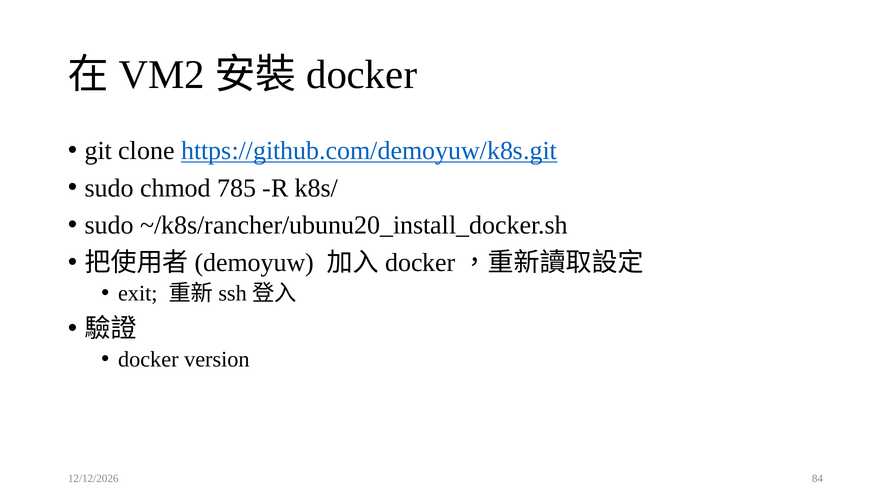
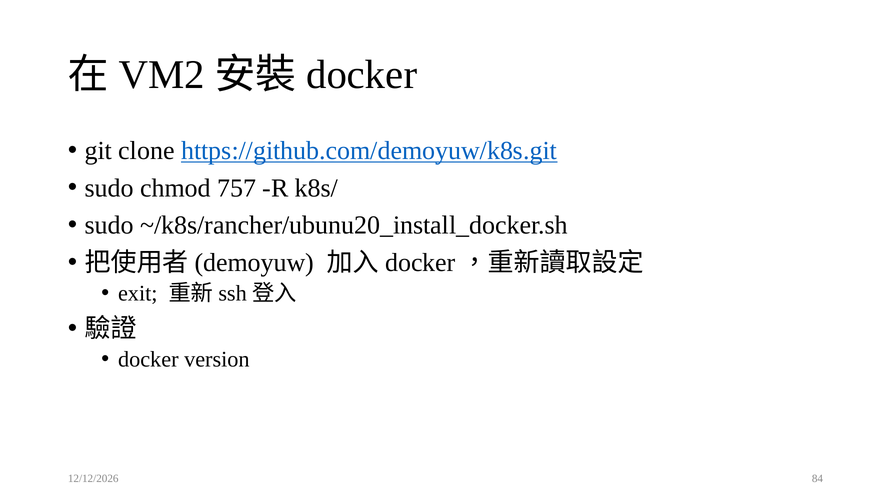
785: 785 -> 757
